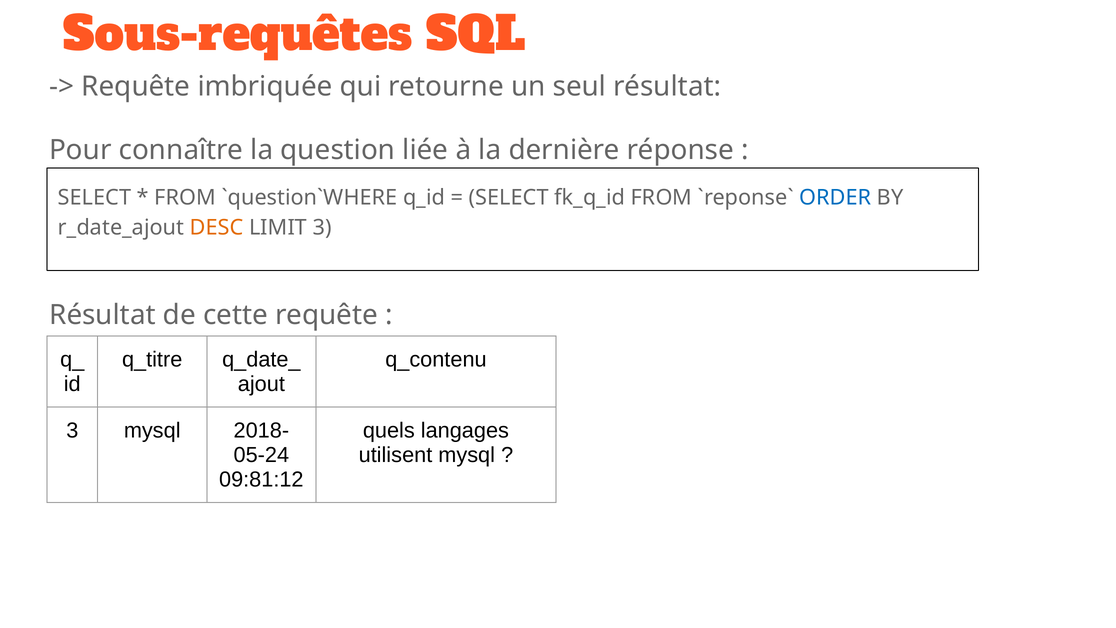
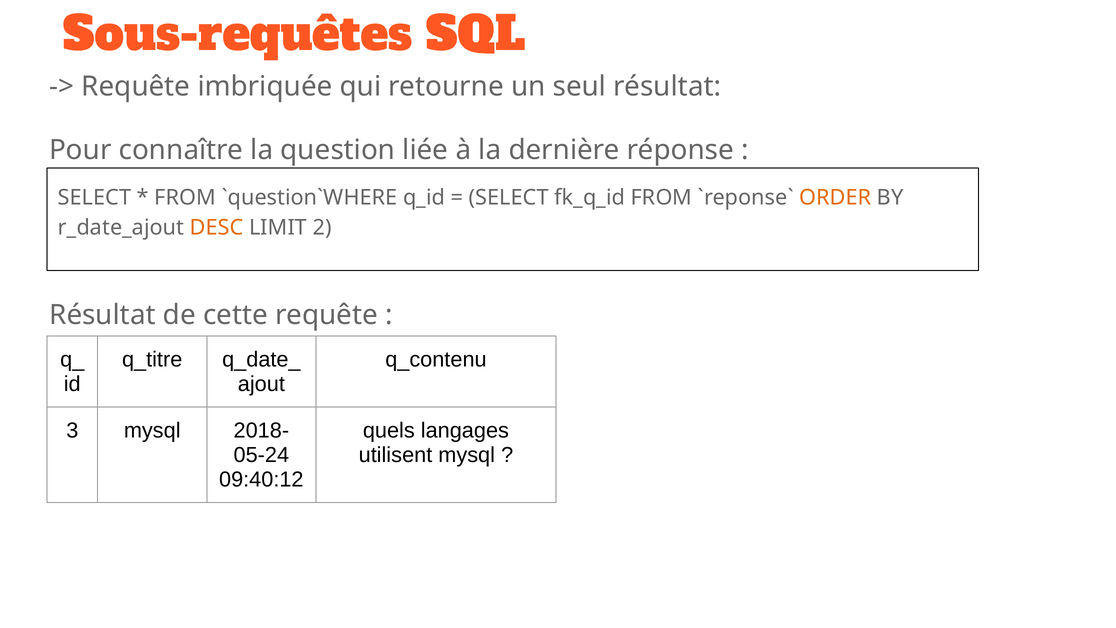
ORDER colour: blue -> orange
LIMIT 3: 3 -> 2
09:81:12: 09:81:12 -> 09:40:12
